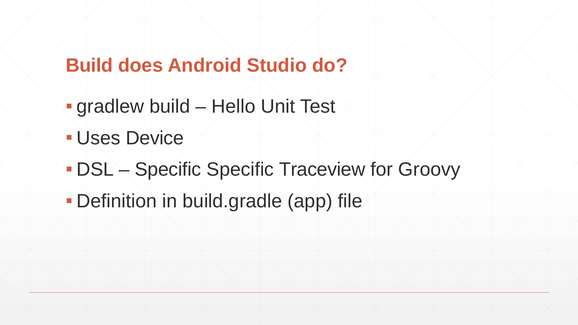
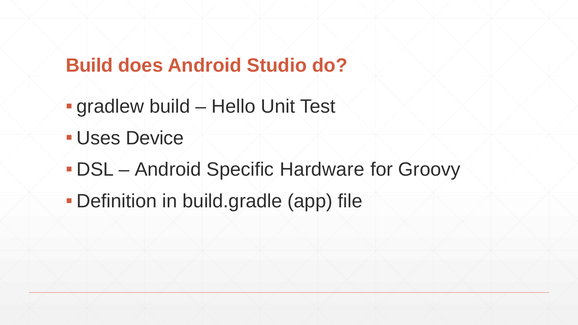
Specific at (168, 170): Specific -> Android
Traceview: Traceview -> Hardware
